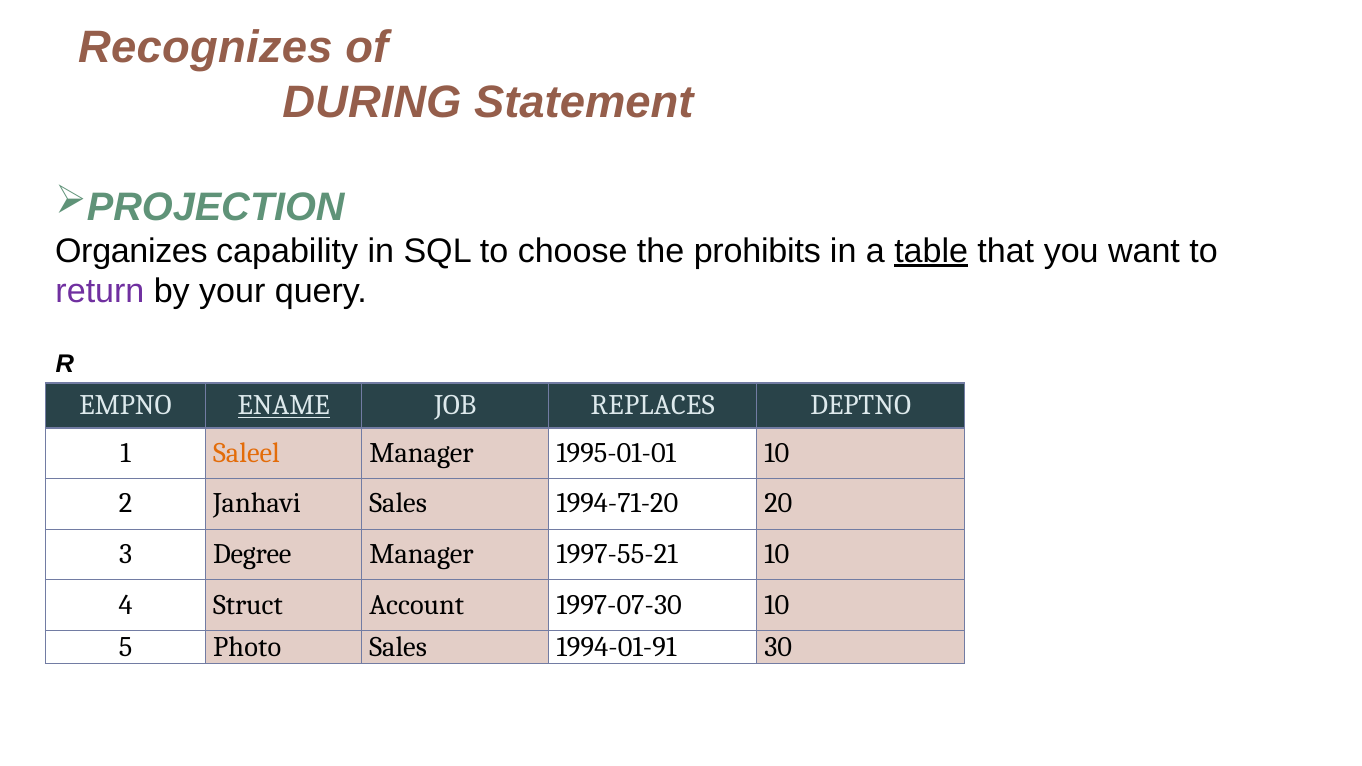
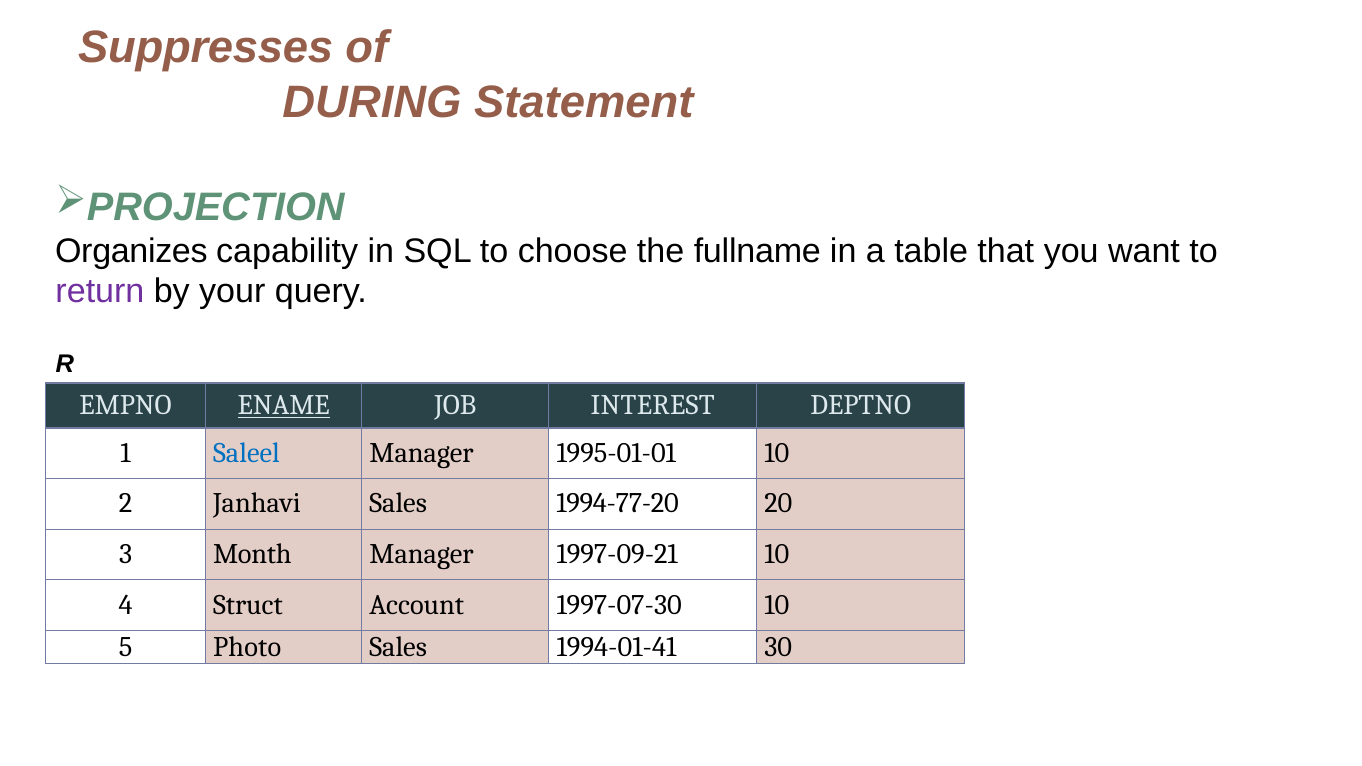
Recognizes: Recognizes -> Suppresses
prohibits: prohibits -> fullname
table underline: present -> none
REPLACES: REPLACES -> INTEREST
Saleel colour: orange -> blue
1994-71-20: 1994-71-20 -> 1994-77-20
Degree: Degree -> Month
1997-55-21: 1997-55-21 -> 1997-09-21
1994-01-91: 1994-01-91 -> 1994-01-41
